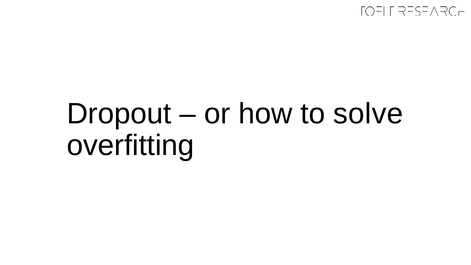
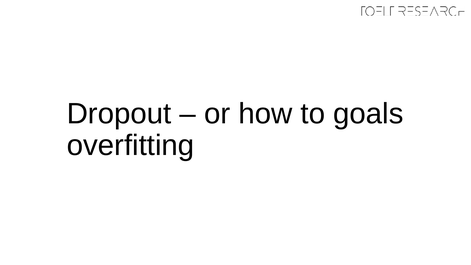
solve: solve -> goals
